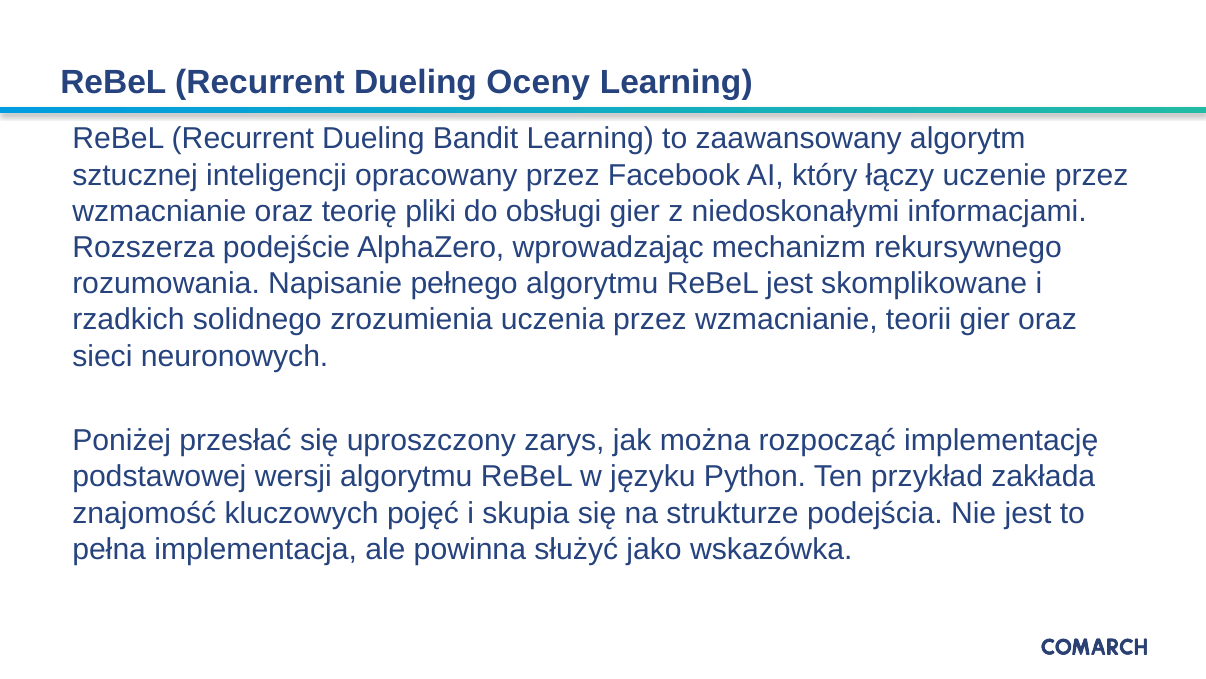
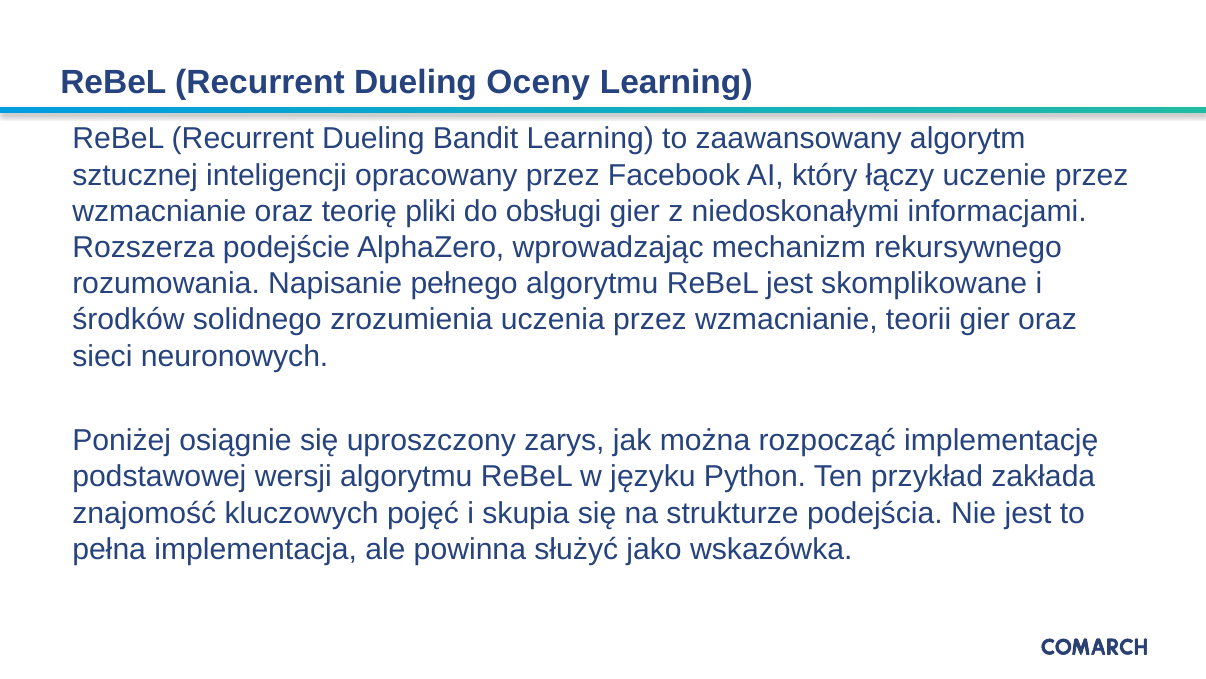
rzadkich: rzadkich -> środków
przesłać: przesłać -> osiągnie
